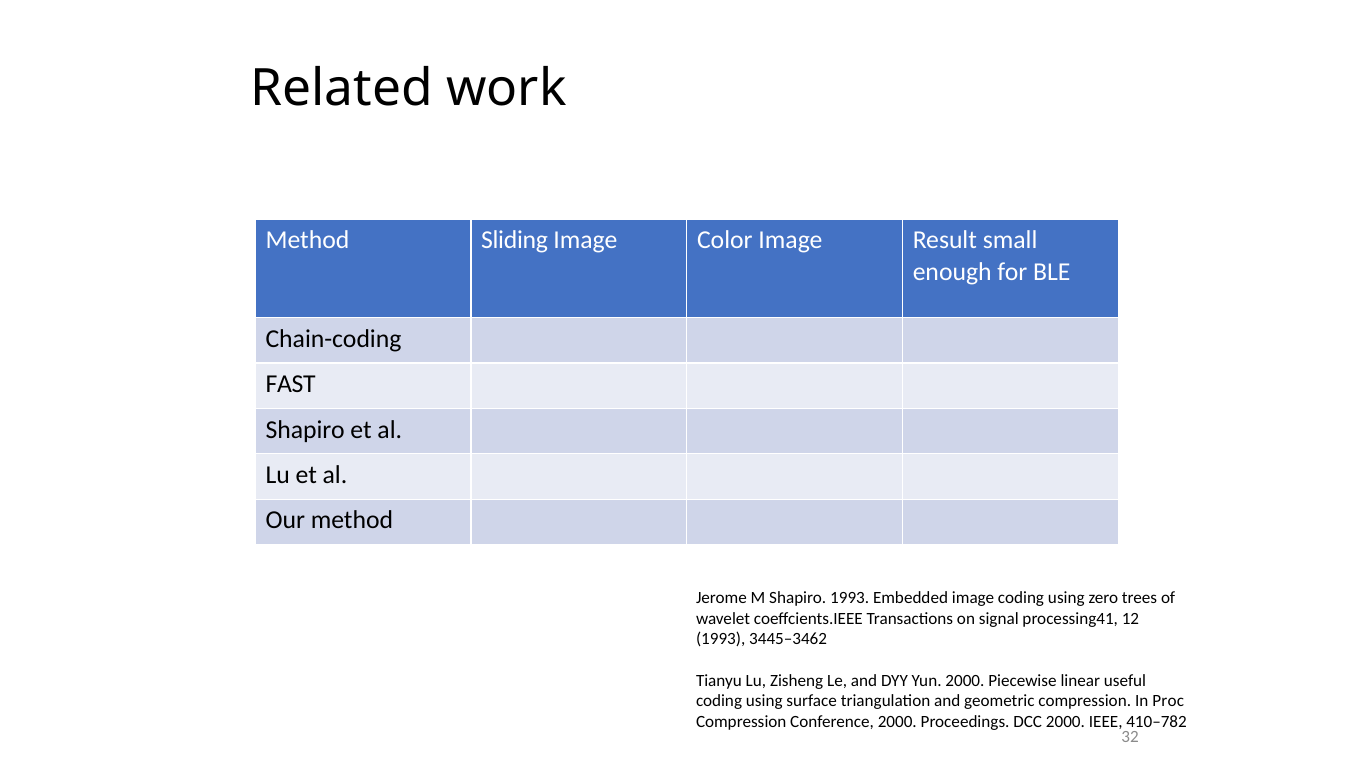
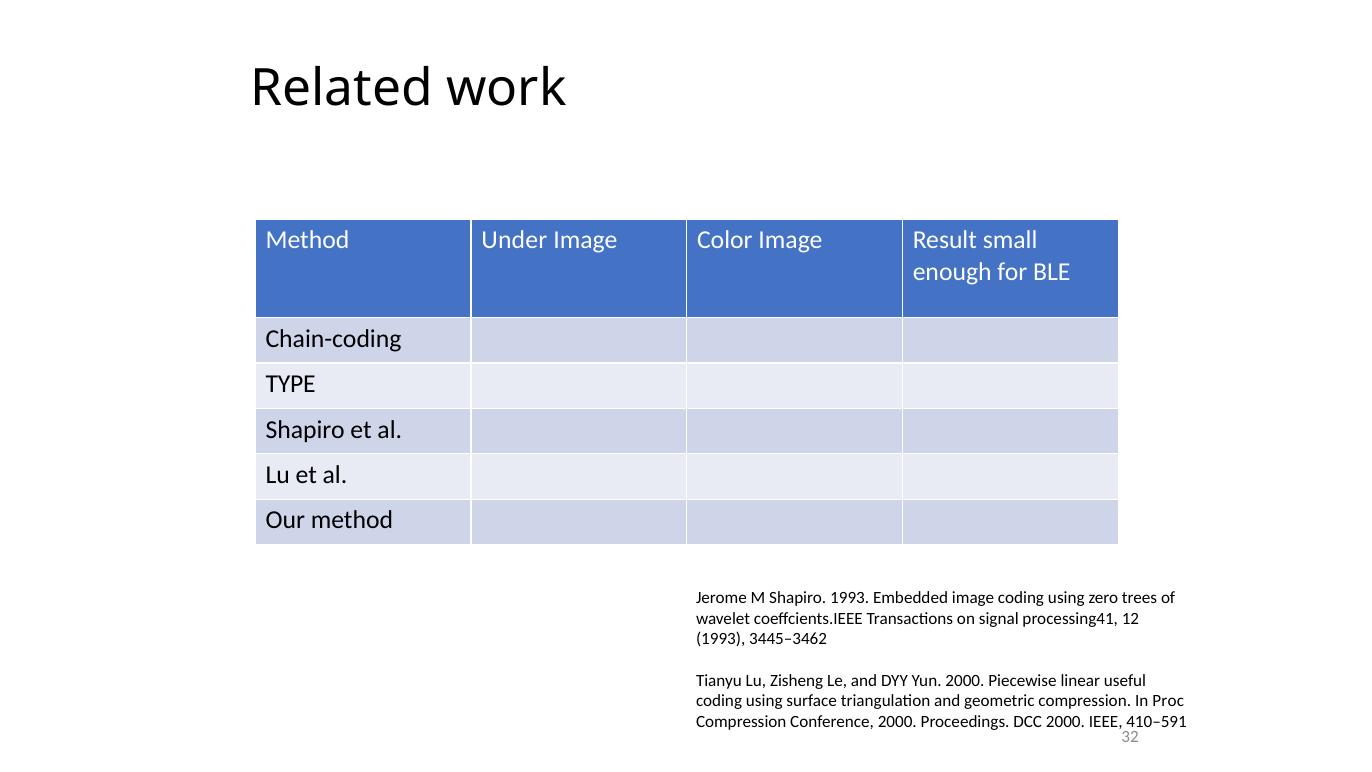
Sliding: Sliding -> Under
FAST: FAST -> TYPE
410–782: 410–782 -> 410–591
